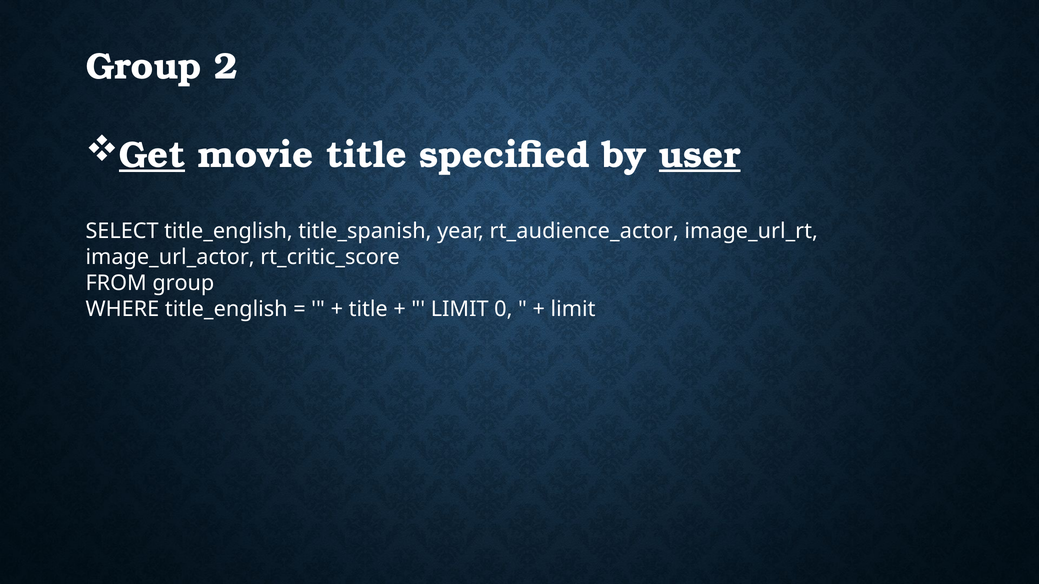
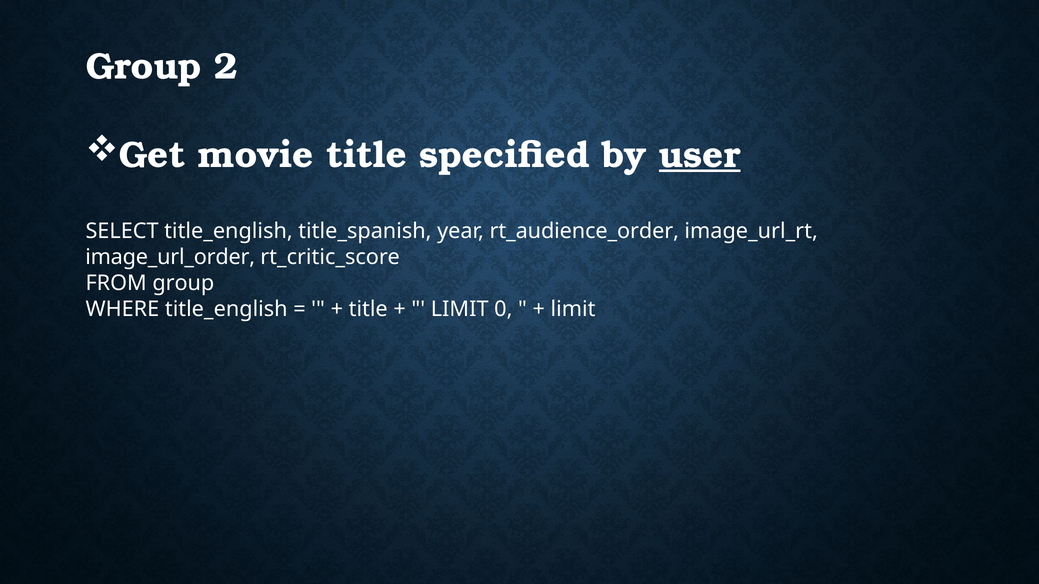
Get underline: present -> none
rt_audience_actor: rt_audience_actor -> rt_audience_order
image_url_actor: image_url_actor -> image_url_order
